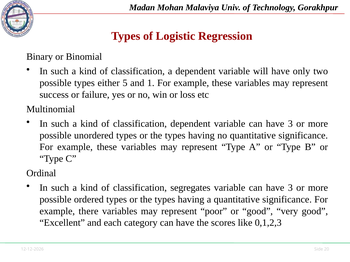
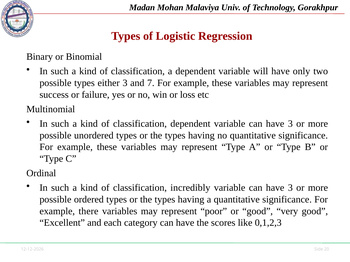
either 5: 5 -> 3
1: 1 -> 7
segregates: segregates -> incredibly
